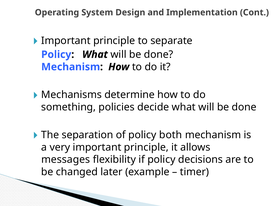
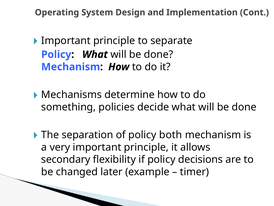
messages: messages -> secondary
